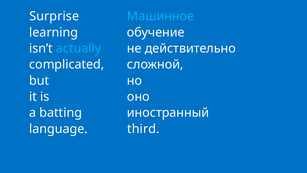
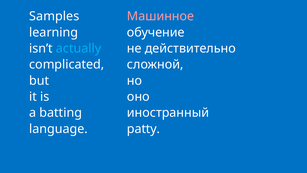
Surprise: Surprise -> Samples
Машинное colour: light blue -> pink
third: third -> patty
